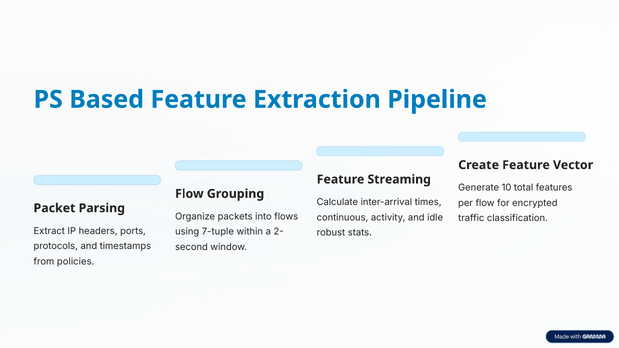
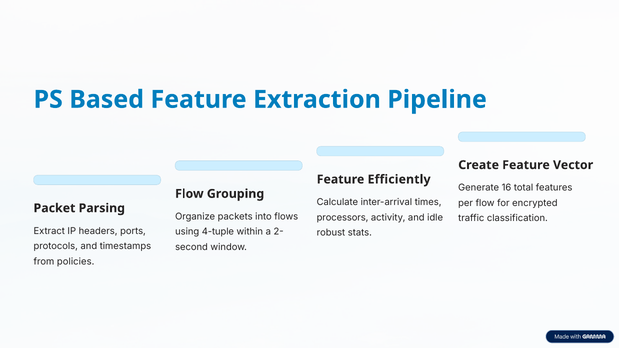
Streaming: Streaming -> Efficiently
10: 10 -> 16
continuous: continuous -> processors
7-tuple: 7-tuple -> 4-tuple
